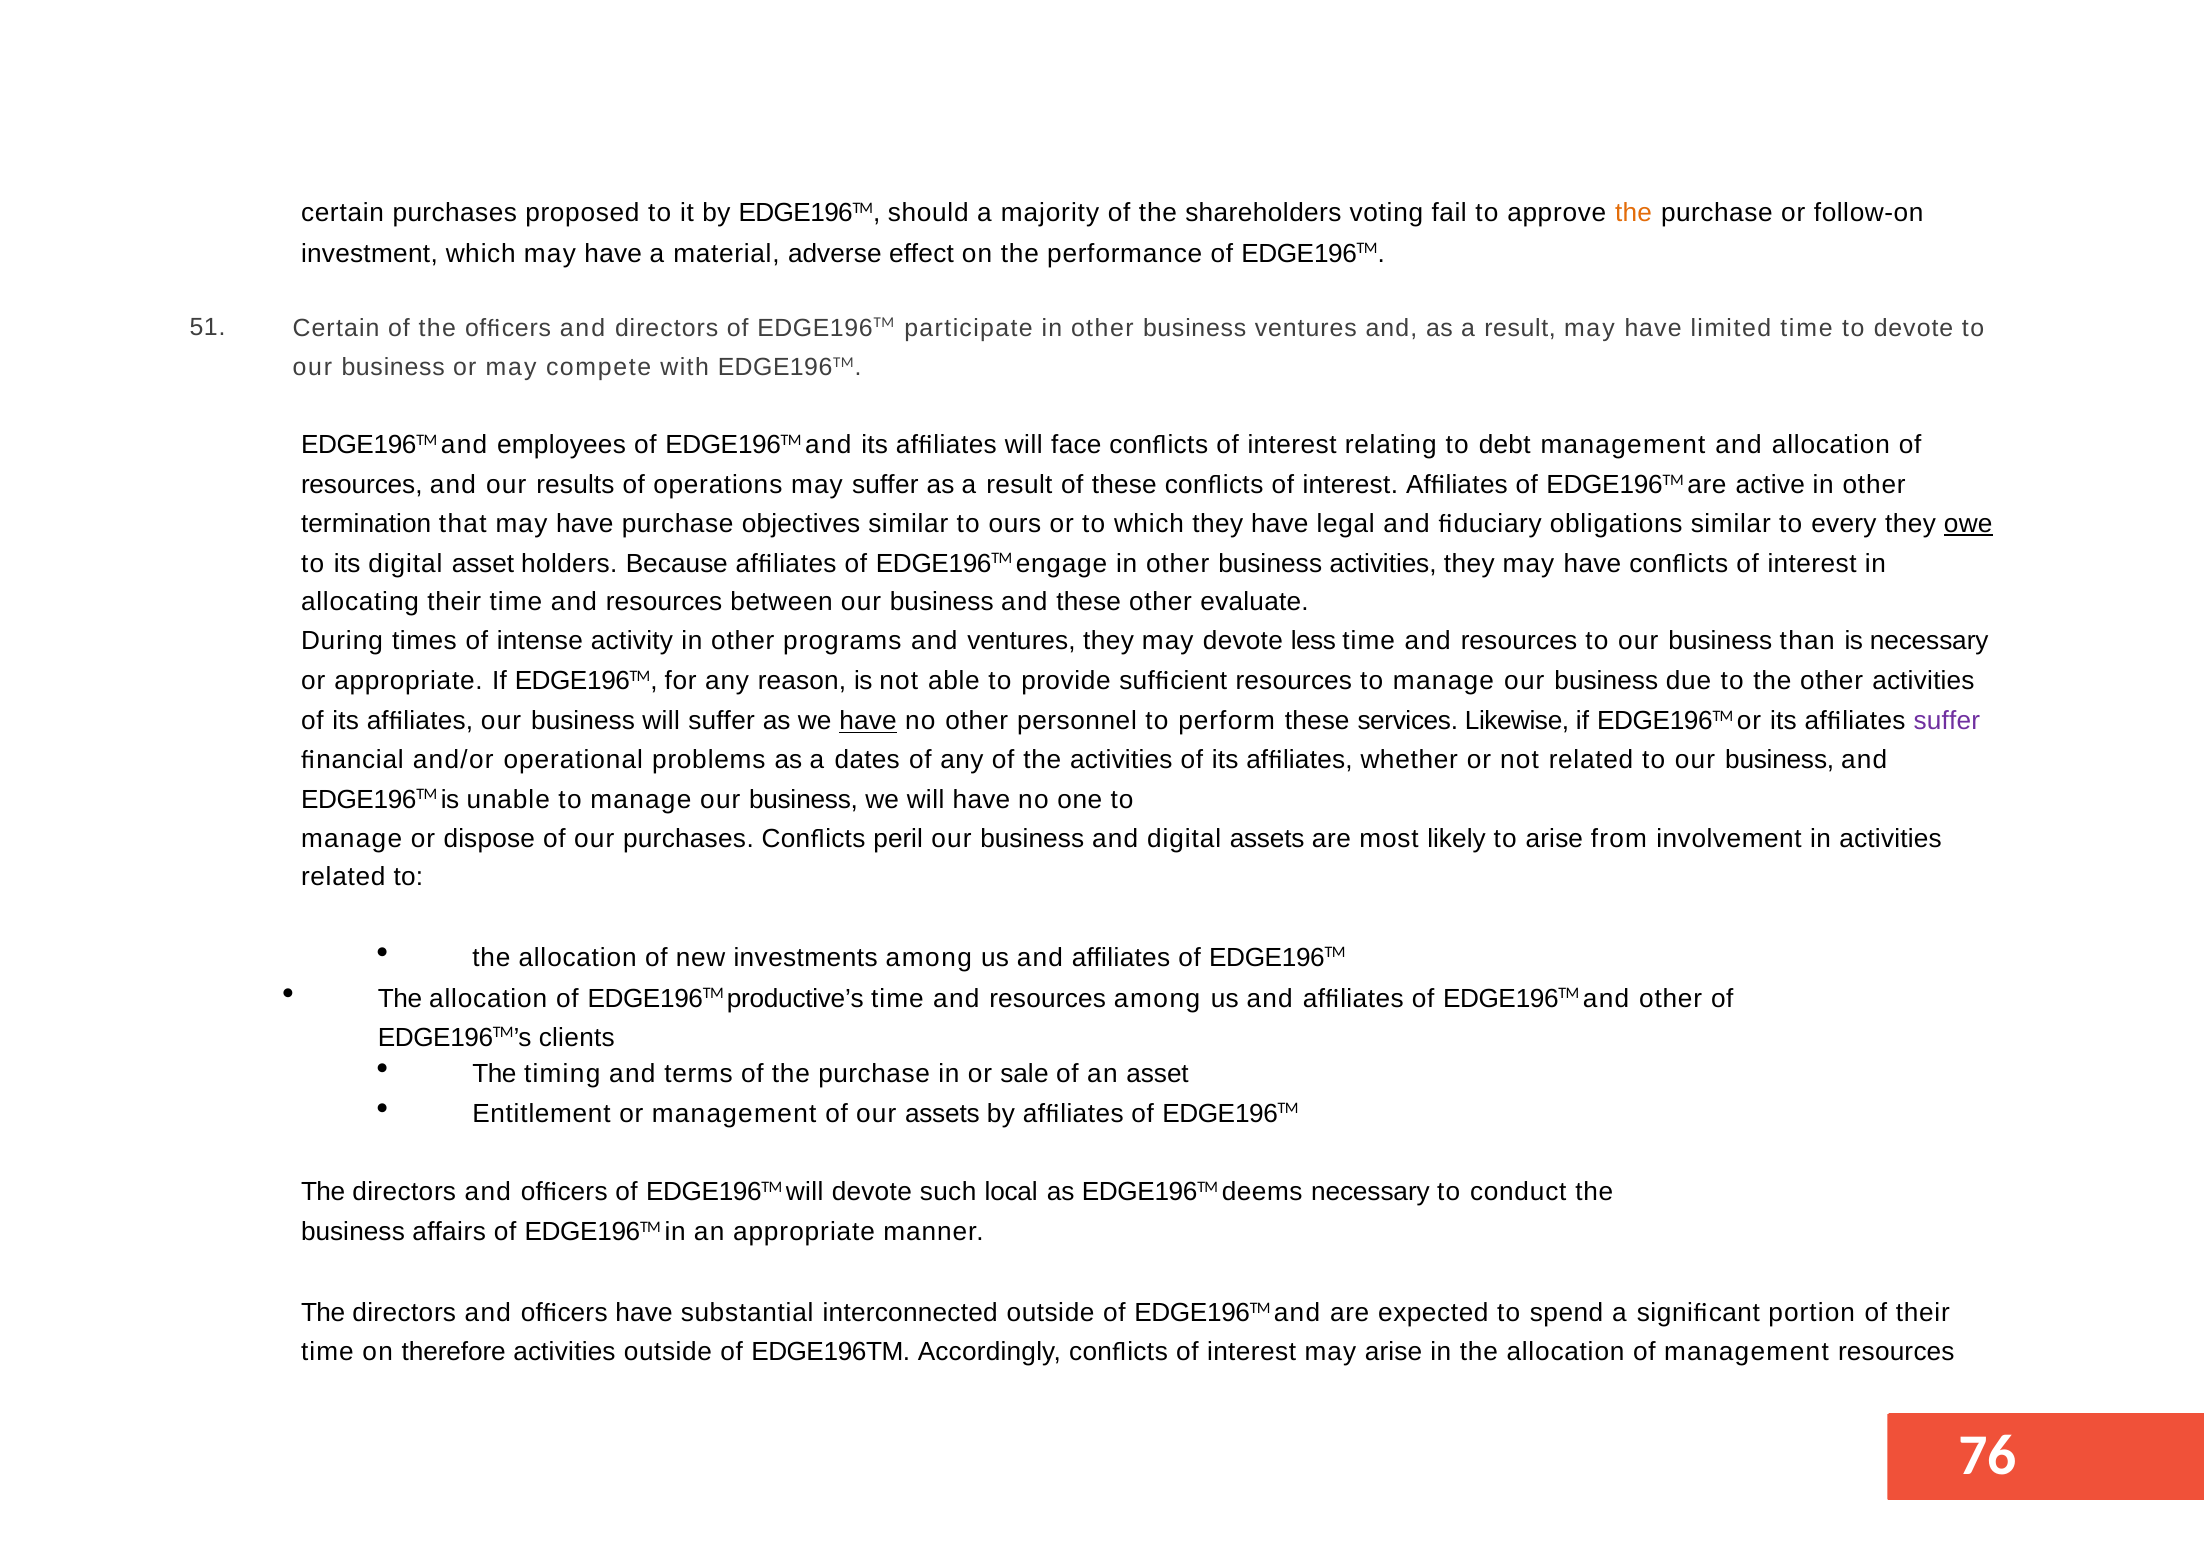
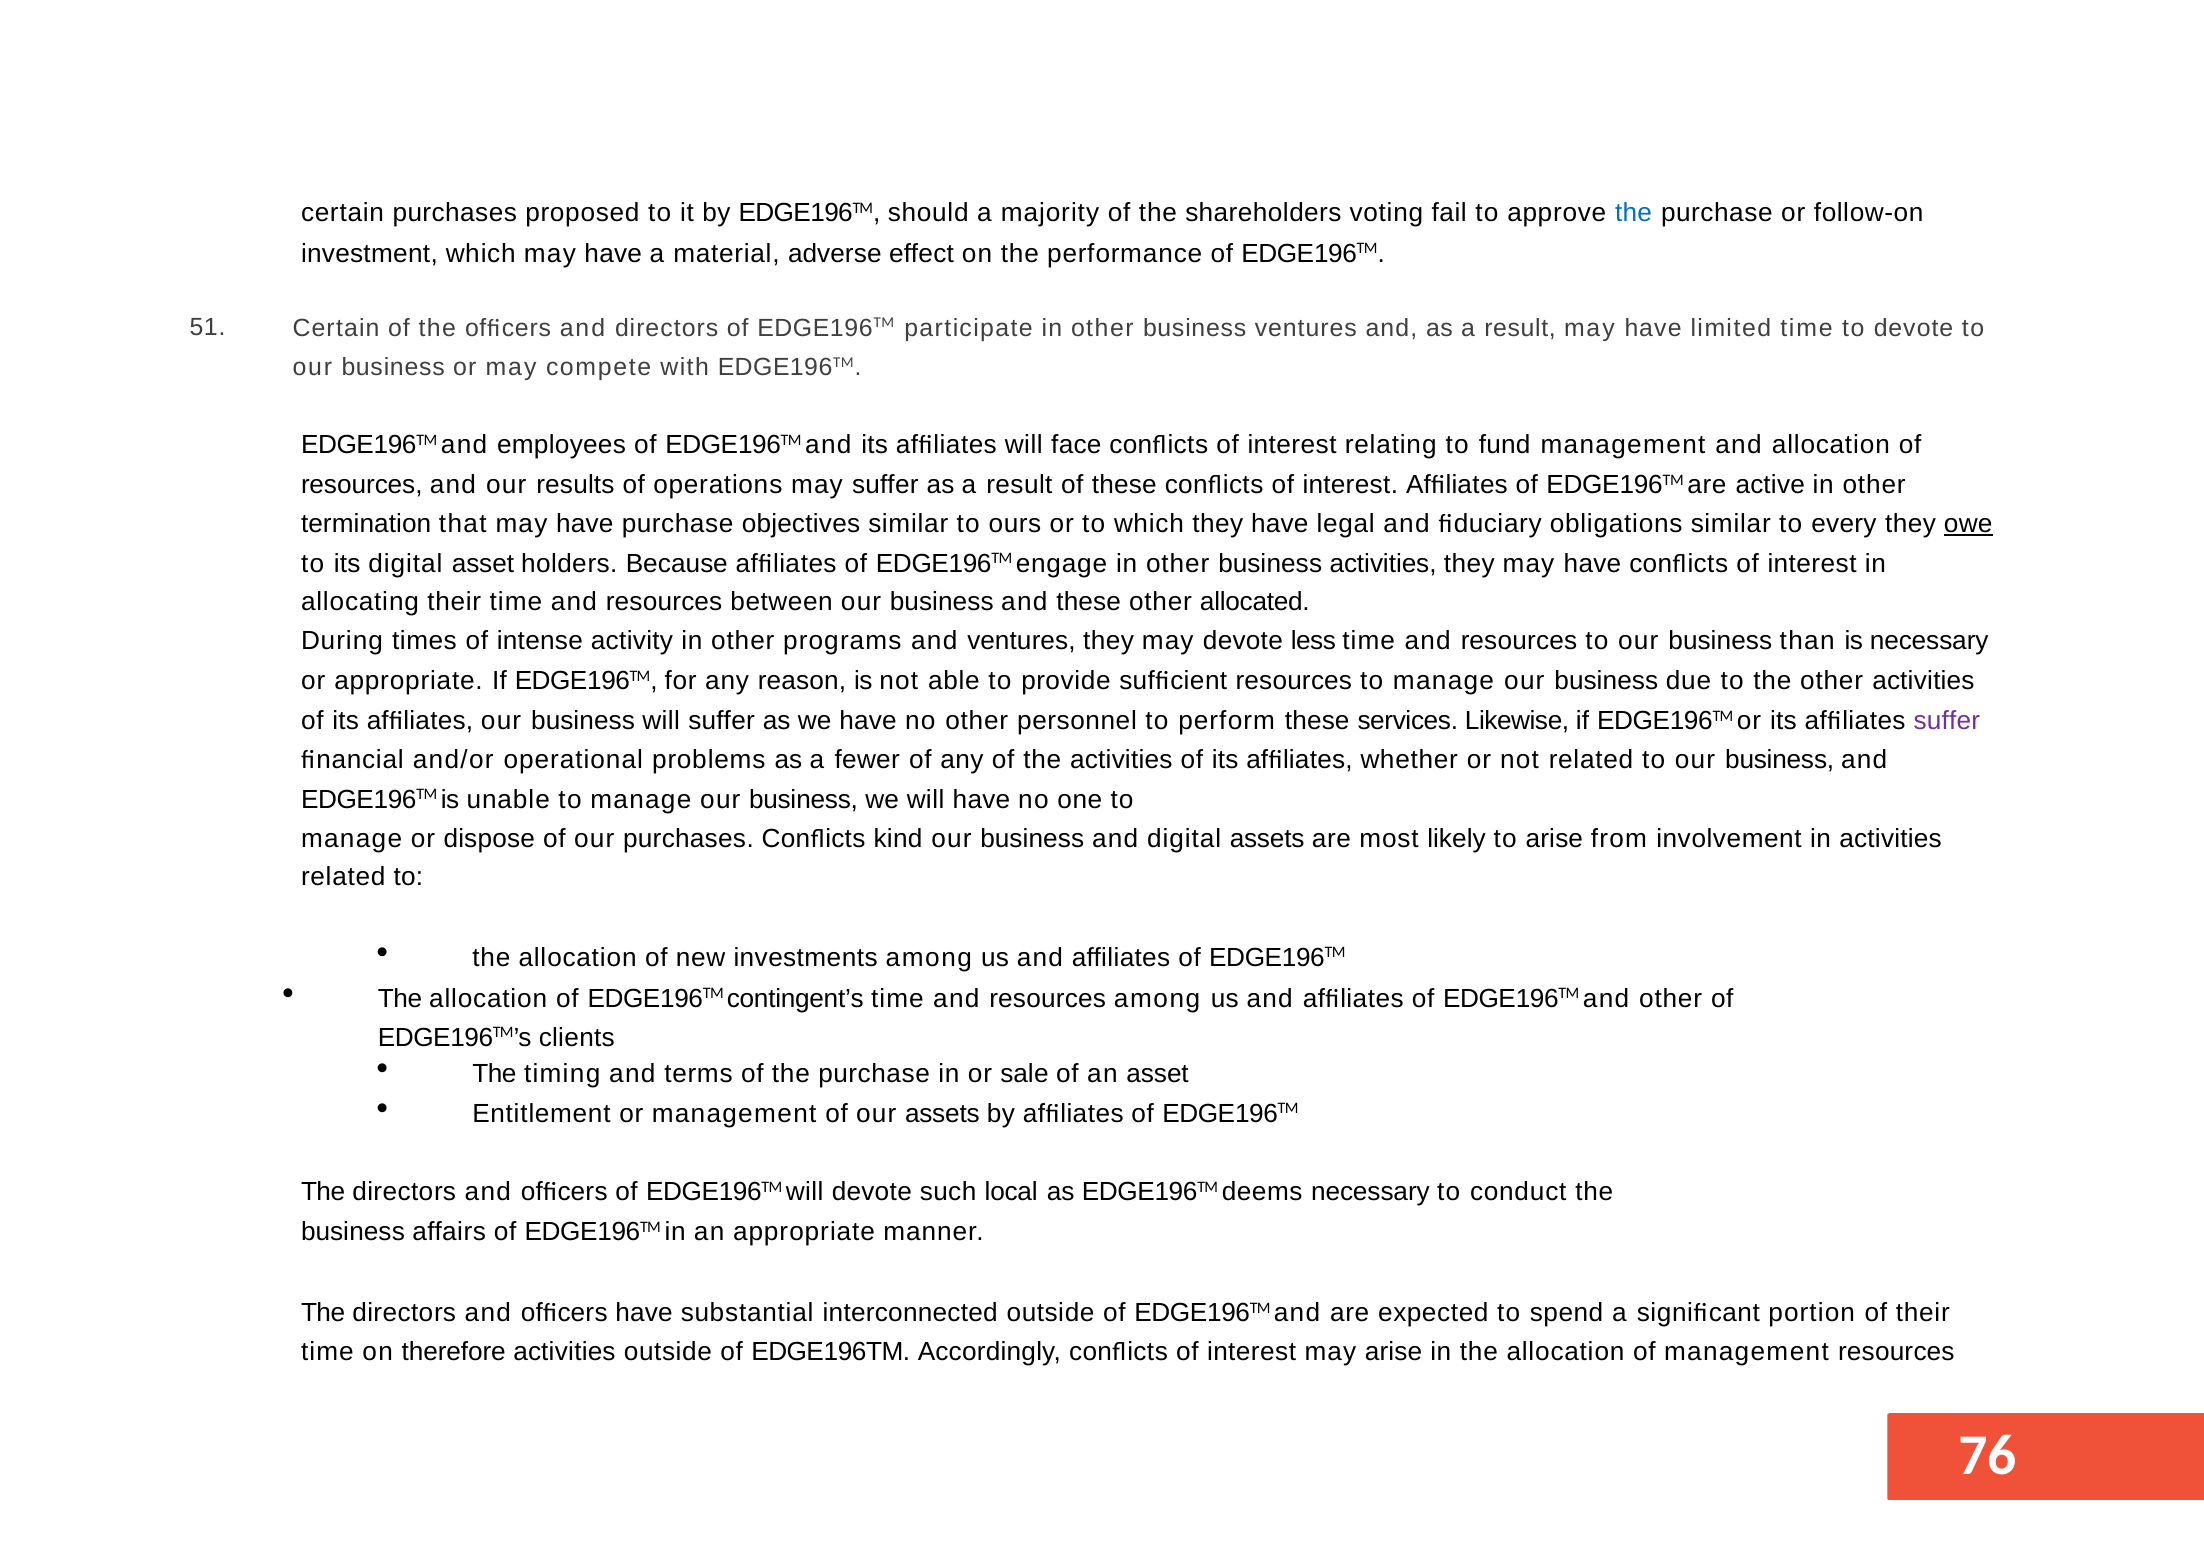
the at (1633, 213) colour: orange -> blue
debt: debt -> fund
evaluate: evaluate -> allocated
have at (868, 721) underline: present -> none
dates: dates -> fewer
peril: peril -> kind
productive’s: productive’s -> contingent’s
